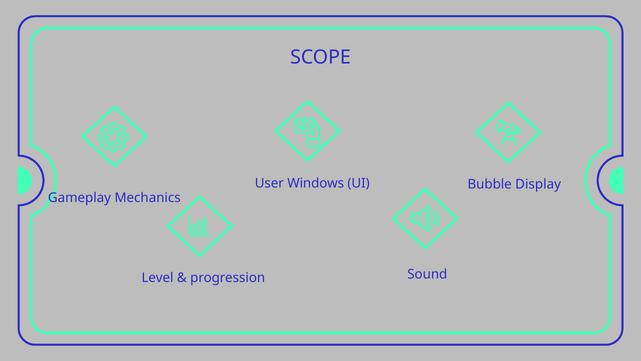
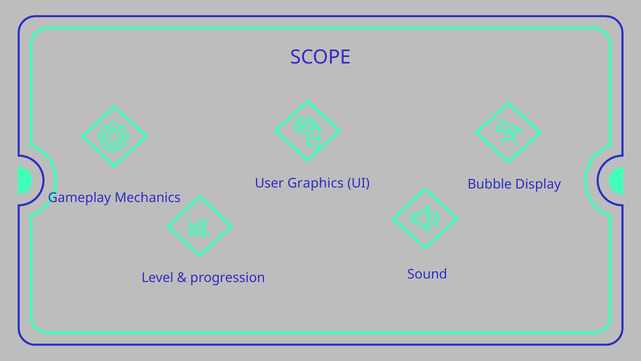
Windows: Windows -> Graphics
